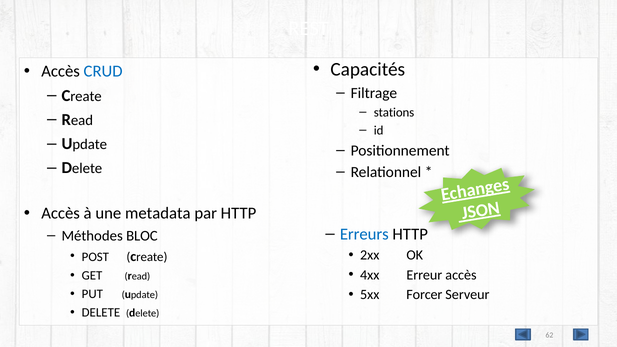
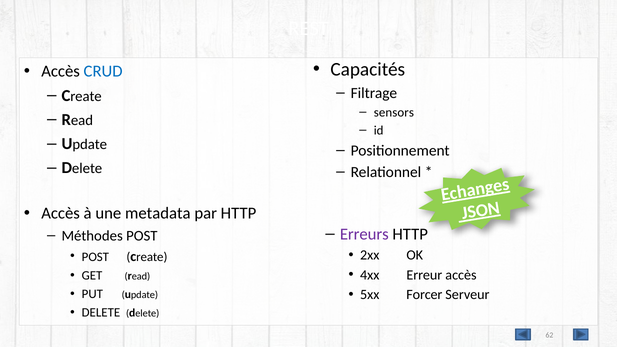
stations: stations -> sensors
Erreurs colour: blue -> purple
Méthodes BLOC: BLOC -> POST
